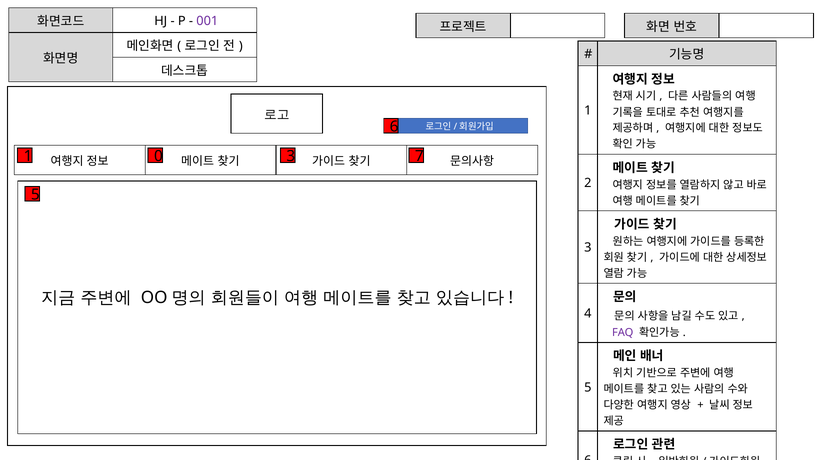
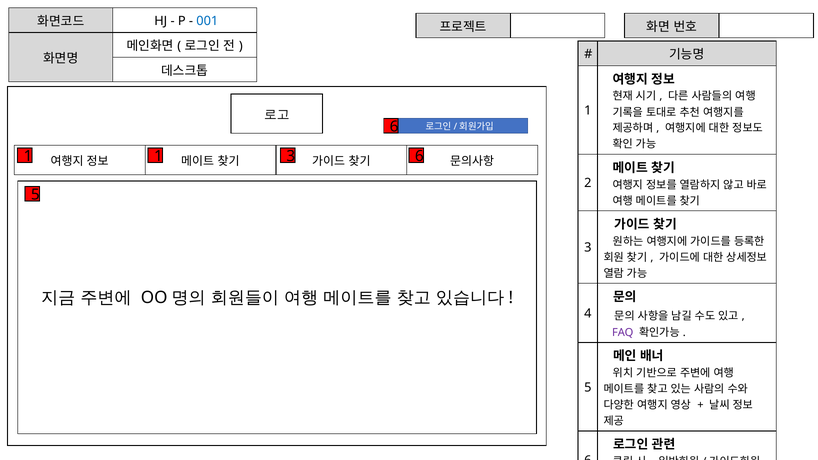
001 colour: purple -> blue
1 0: 0 -> 1
3 7: 7 -> 6
